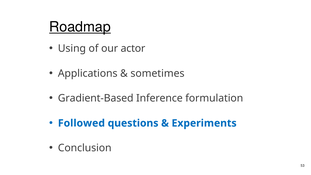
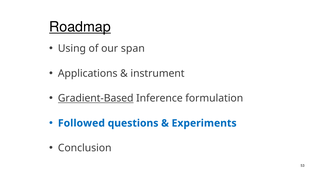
actor: actor -> span
sometimes: sometimes -> instrument
Gradient-Based underline: none -> present
